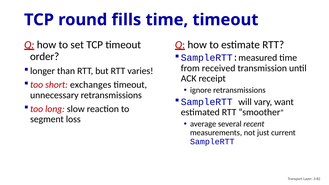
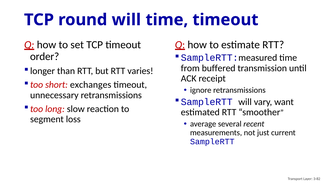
round fills: fills -> will
received: received -> buffered
